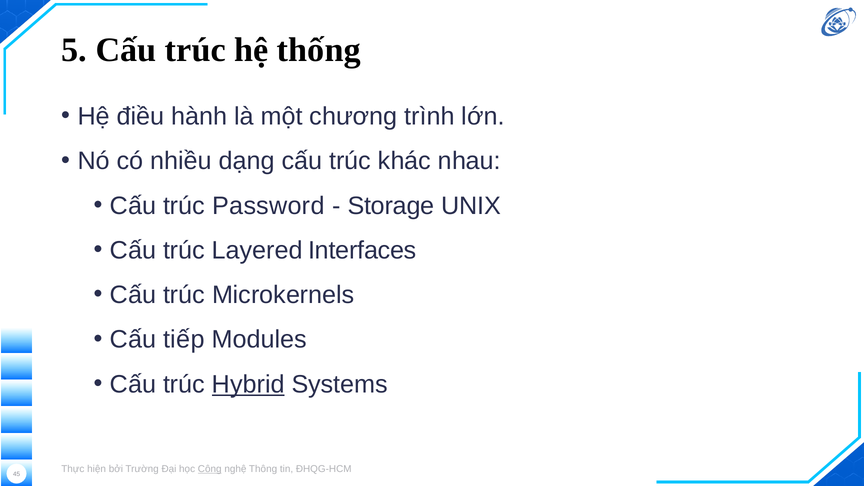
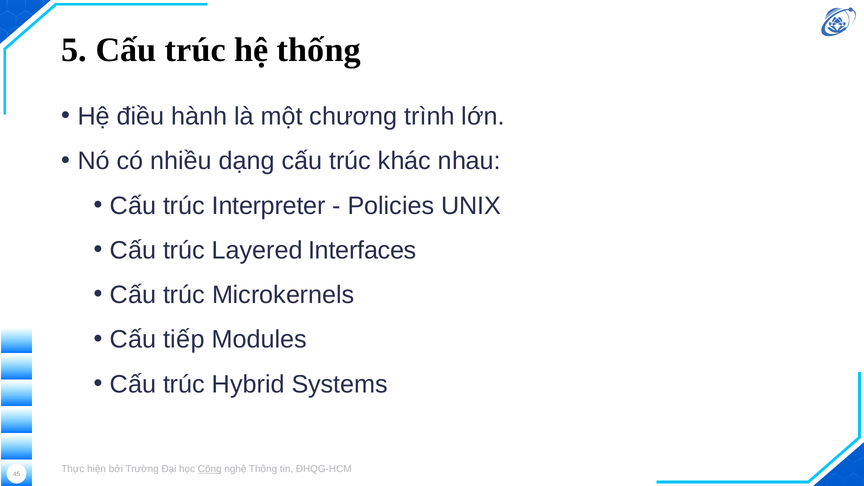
Password: Password -> Interpreter
Storage: Storage -> Policies
Hybrid underline: present -> none
